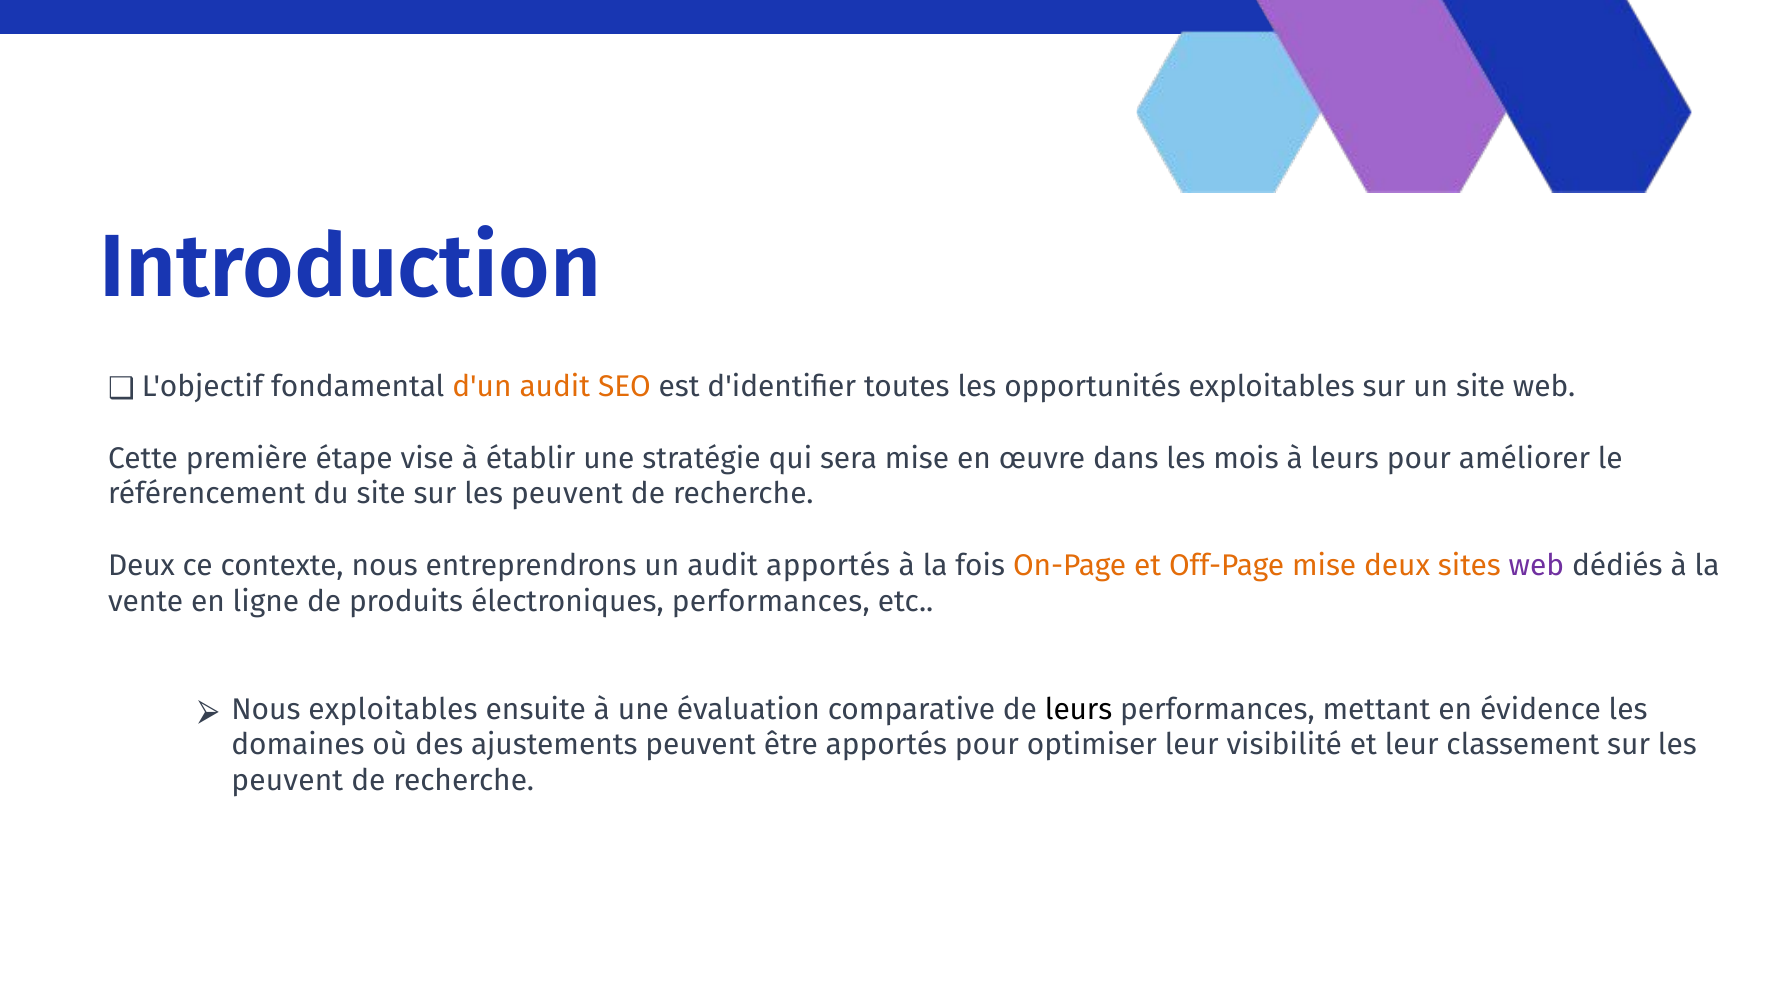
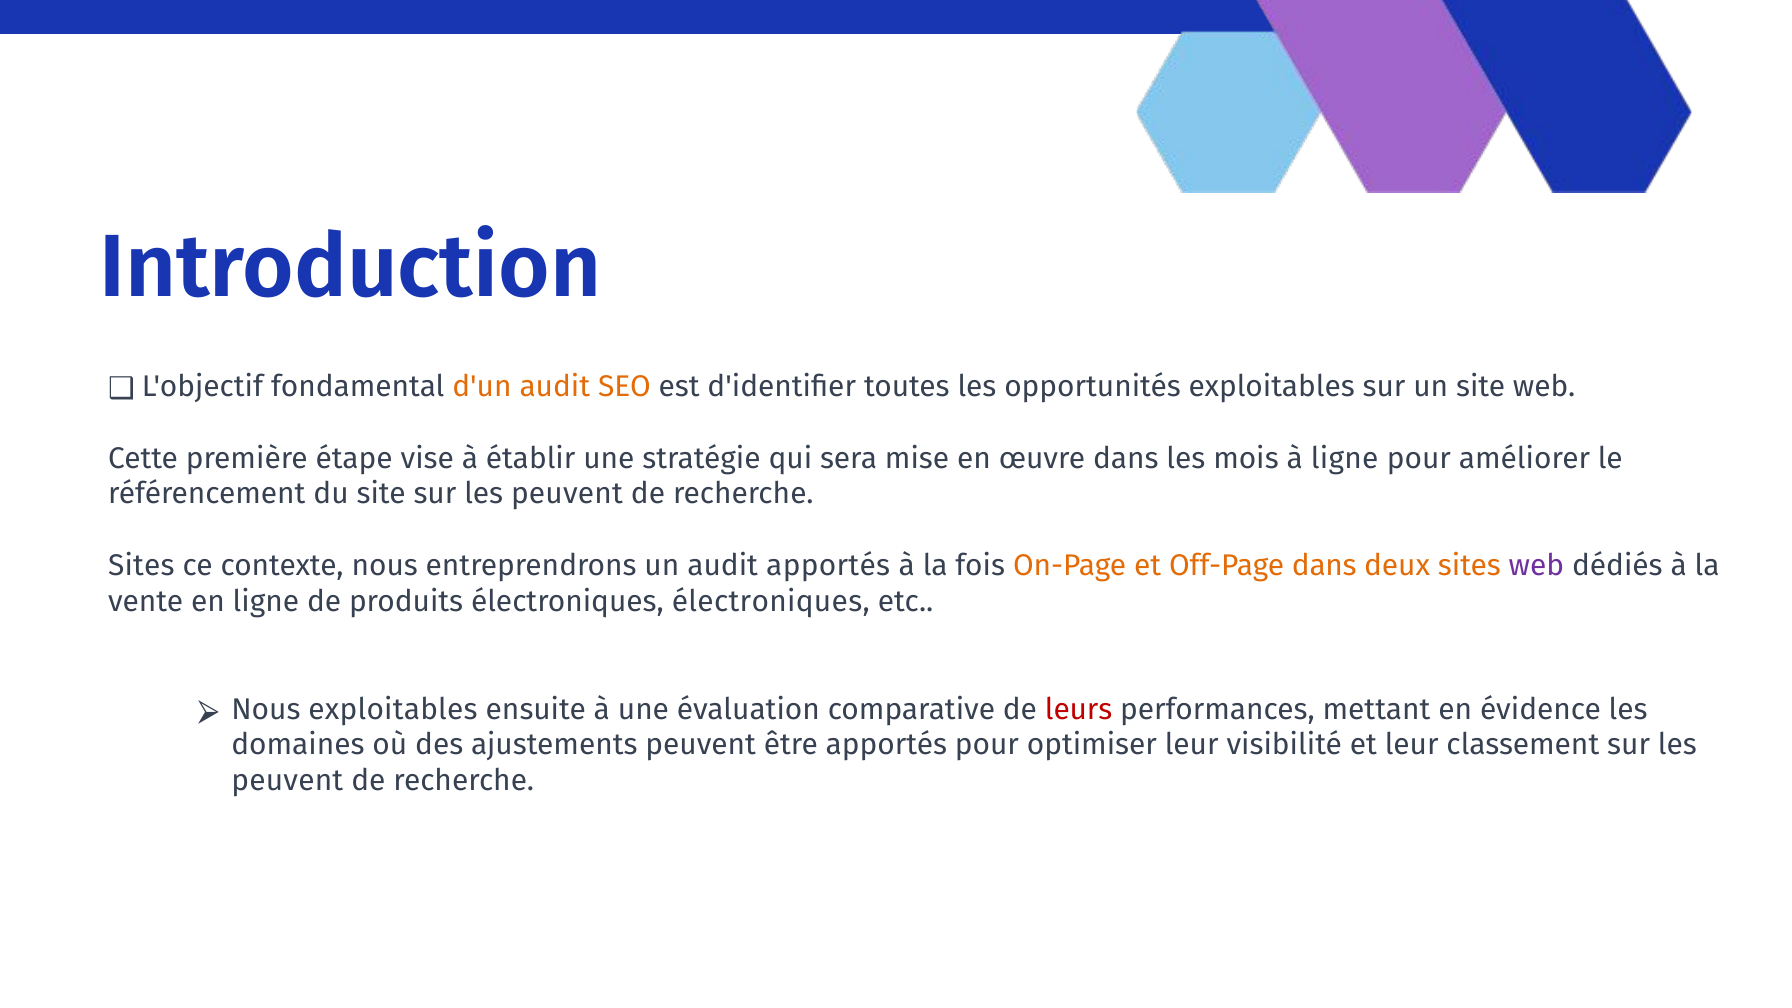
à leurs: leurs -> ligne
Deux at (142, 566): Deux -> Sites
Off-Page mise: mise -> dans
électroniques performances: performances -> électroniques
leurs at (1079, 709) colour: black -> red
